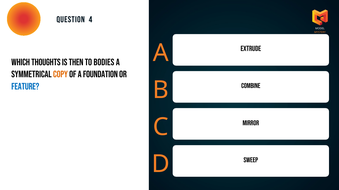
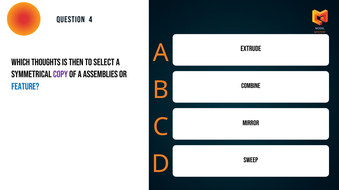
bodies: bodies -> select
copy colour: orange -> purple
foundation: foundation -> assemblies
